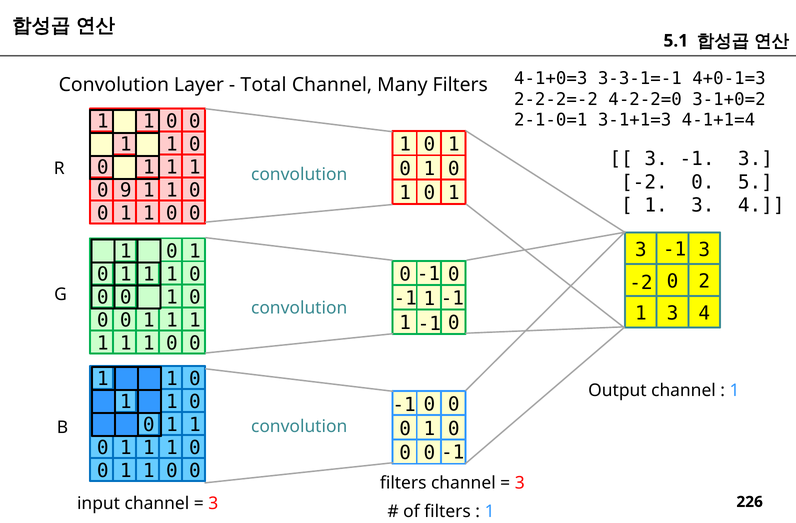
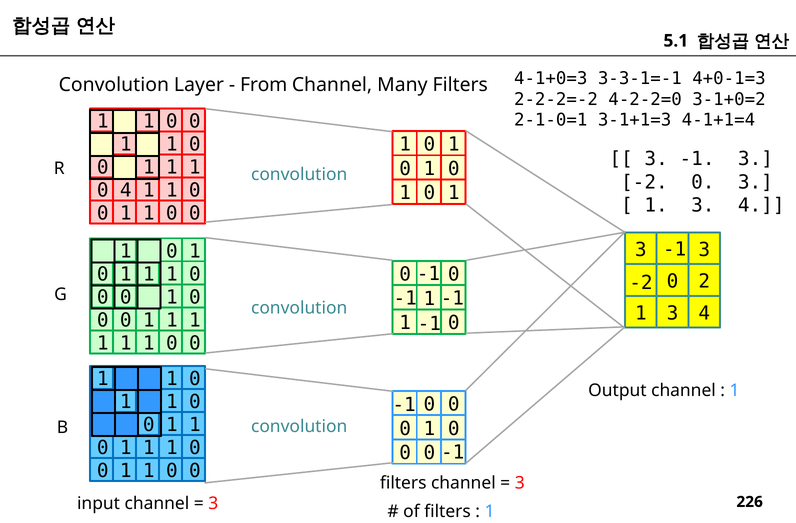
Total: Total -> From
0 5: 5 -> 3
0 9: 9 -> 4
